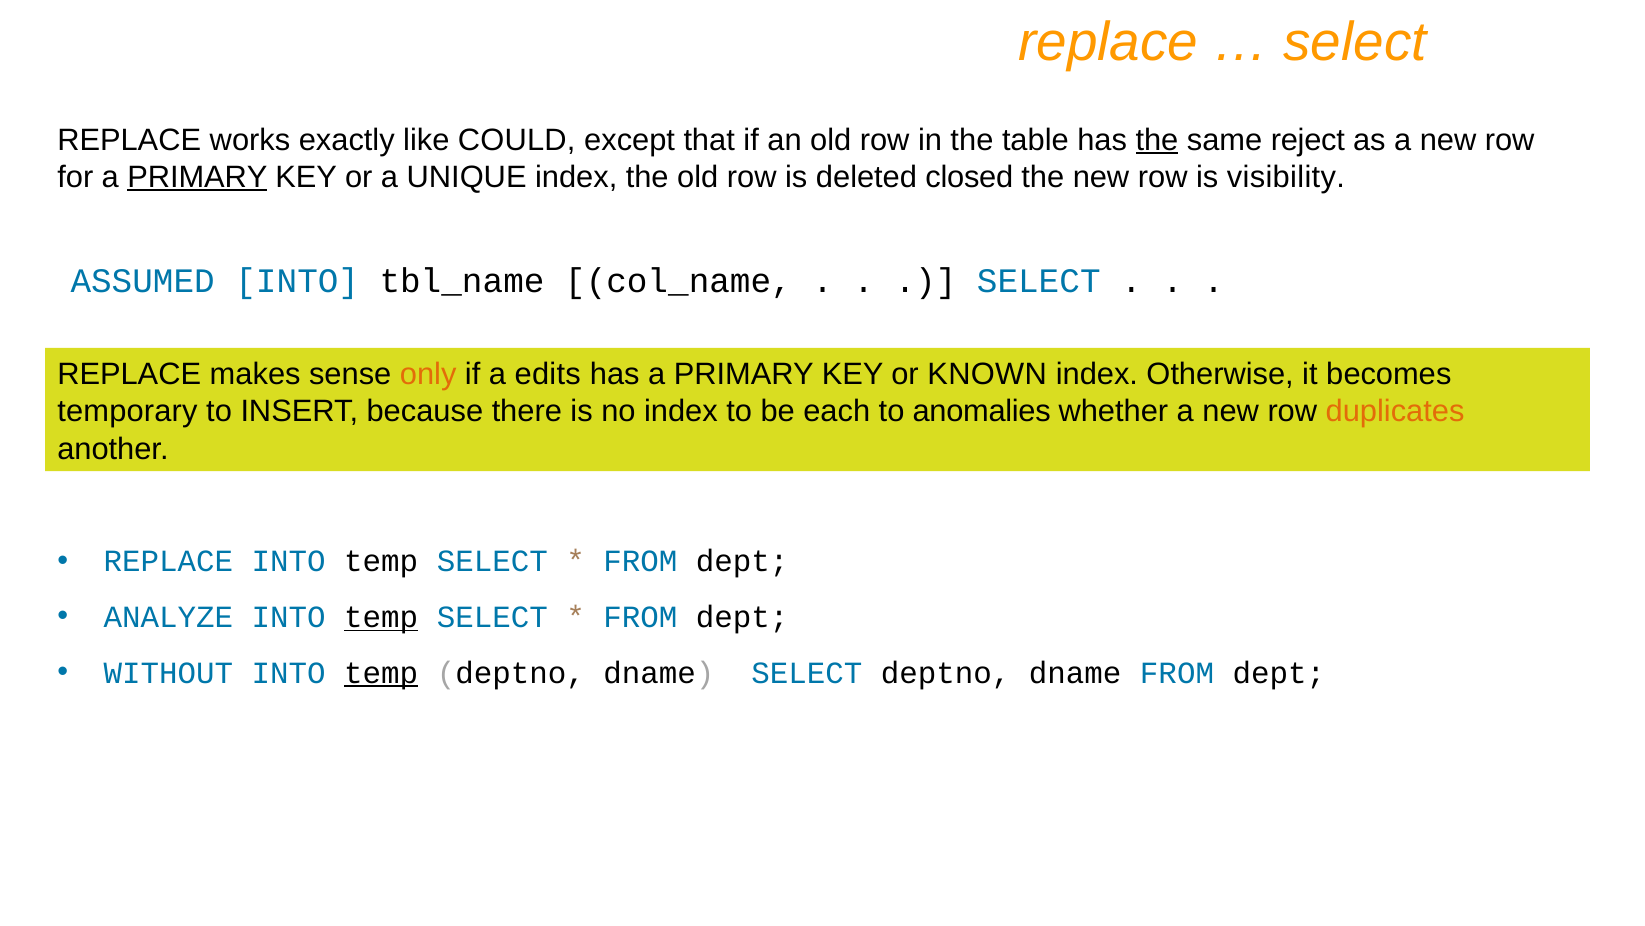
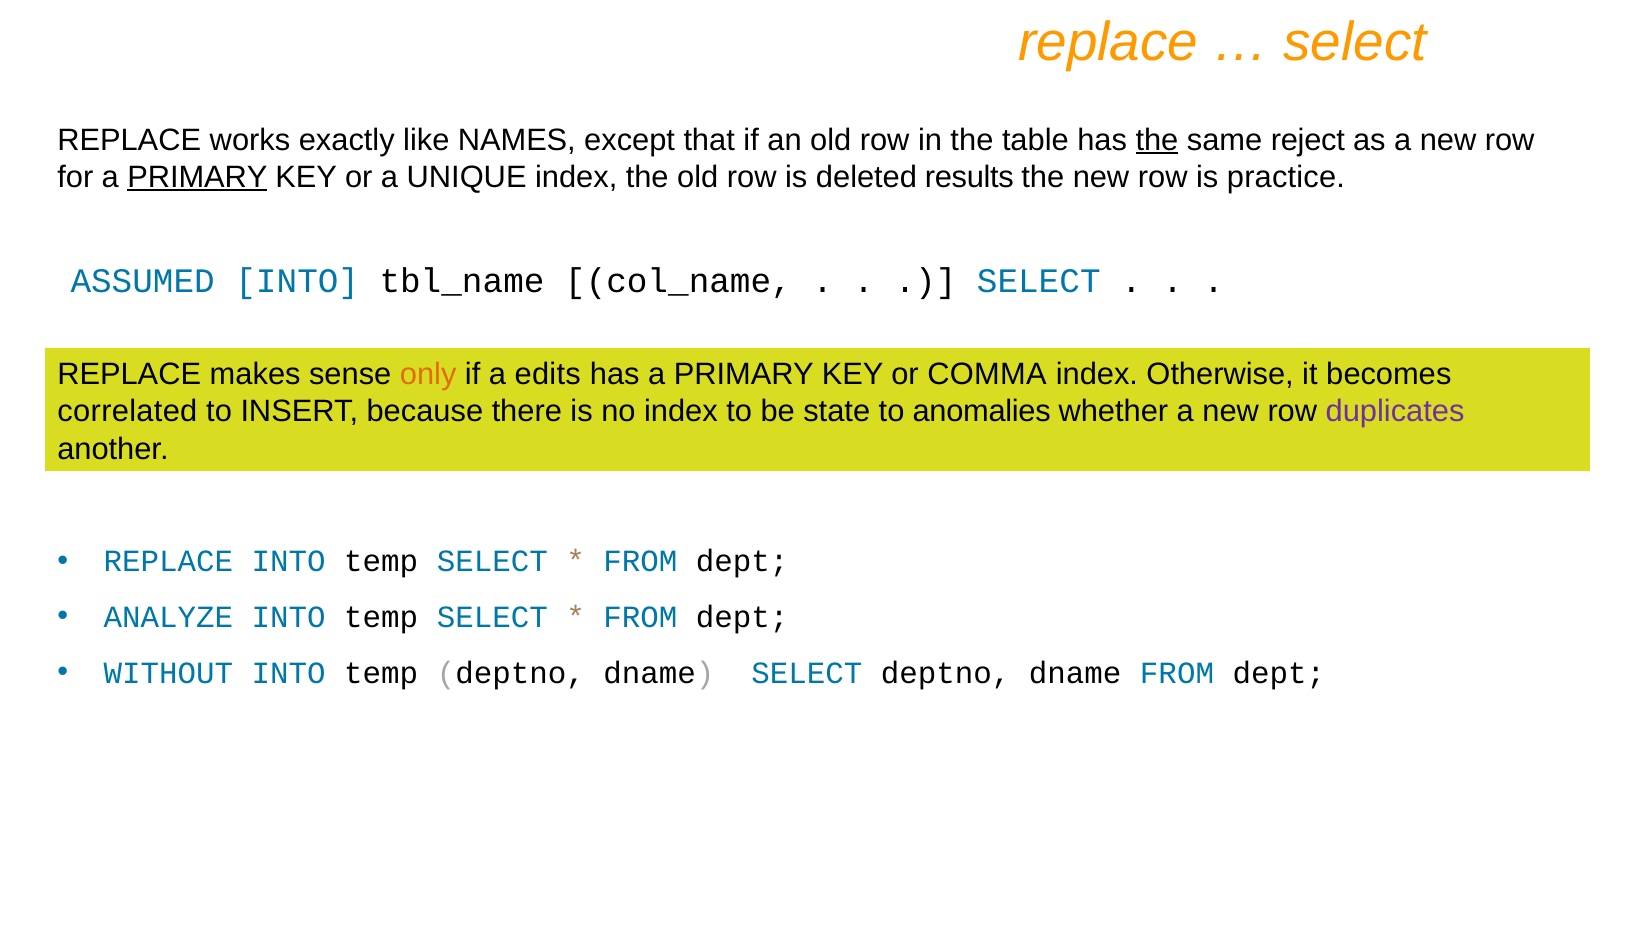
COULD: COULD -> NAMES
closed: closed -> results
visibility: visibility -> practice
KNOWN: KNOWN -> COMMA
temporary: temporary -> correlated
each: each -> state
duplicates colour: orange -> purple
temp at (381, 617) underline: present -> none
temp at (381, 672) underline: present -> none
